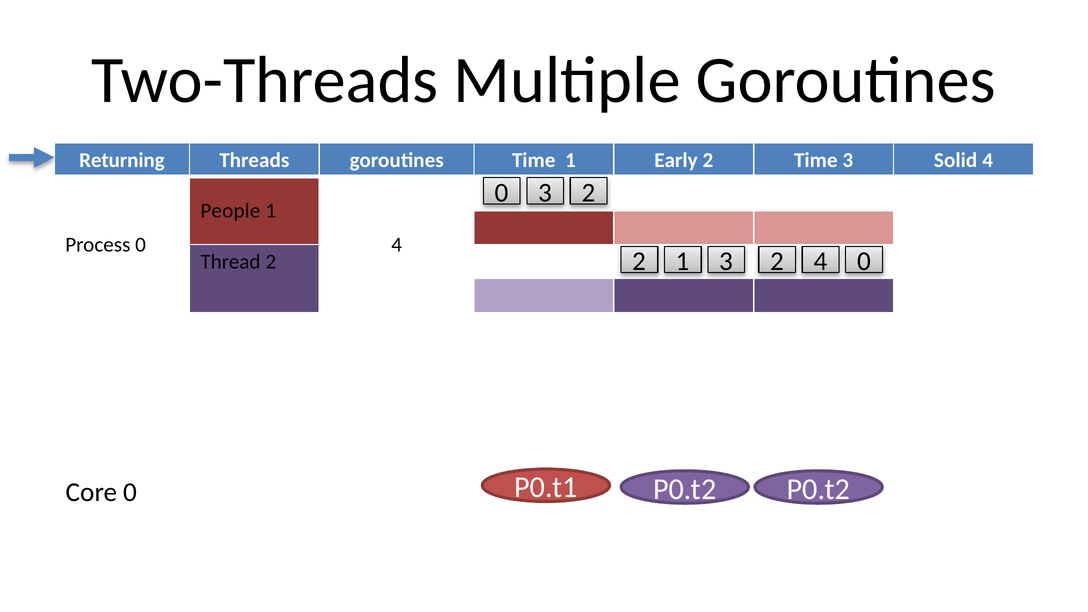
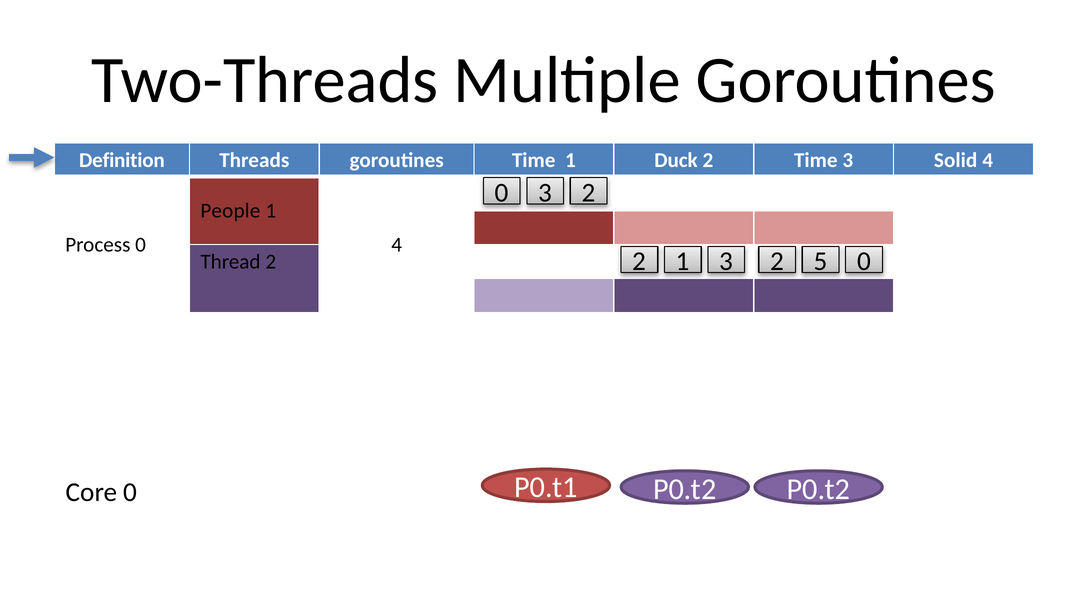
Returning: Returning -> Definition
Early: Early -> Duck
2 4: 4 -> 5
